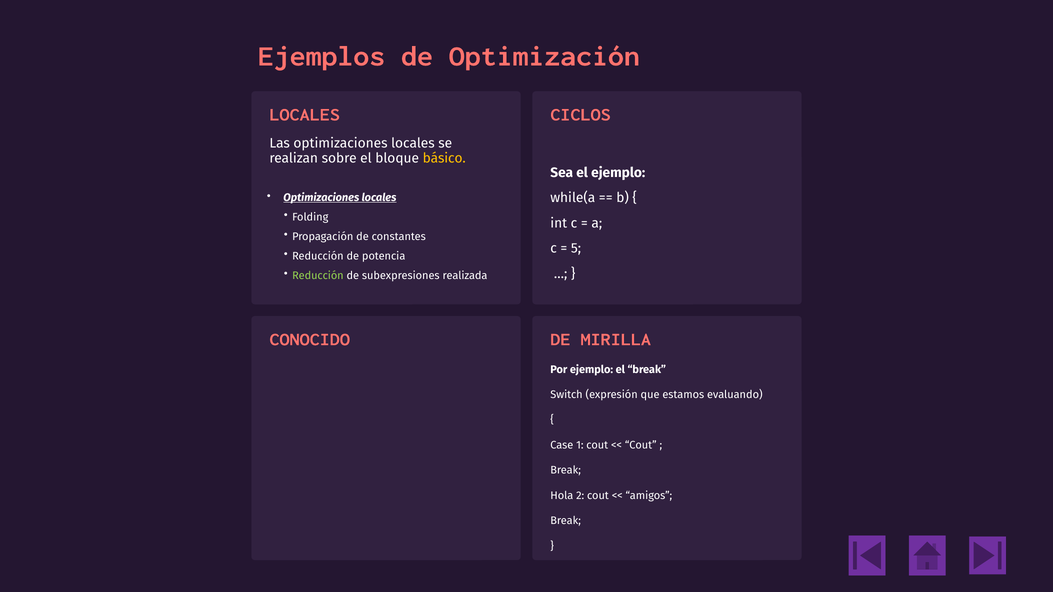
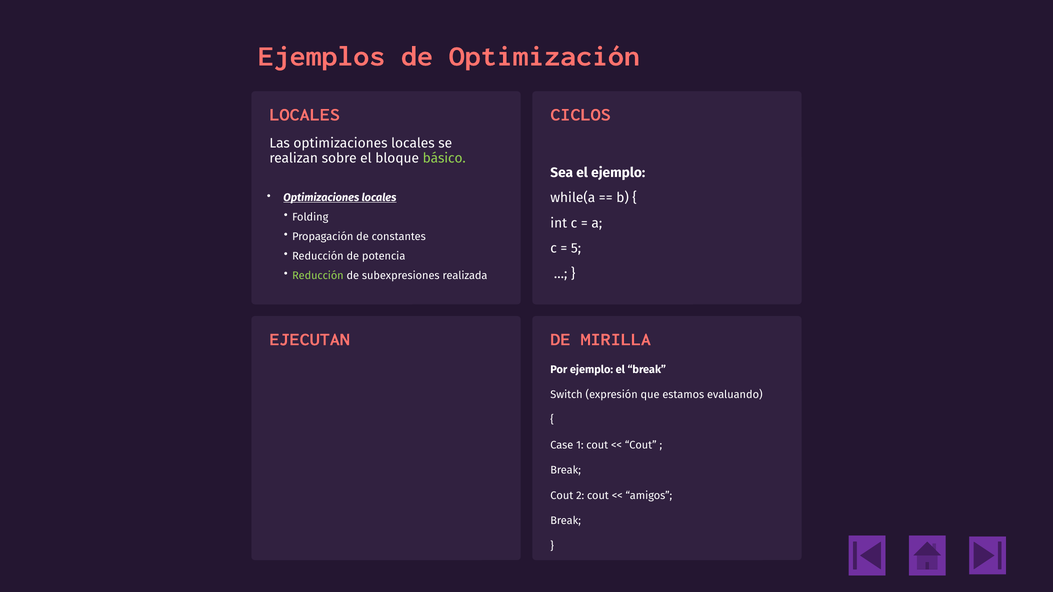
básico colour: yellow -> light green
CONOCIDO: CONOCIDO -> EJECUTAN
Hola at (562, 496): Hola -> Cout
